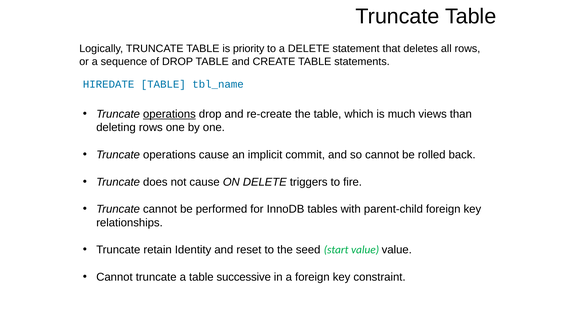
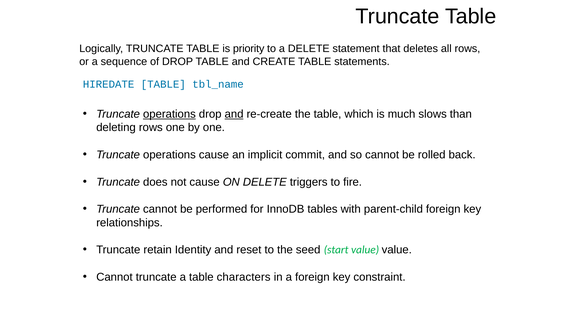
and at (234, 114) underline: none -> present
views: views -> slows
successive: successive -> characters
